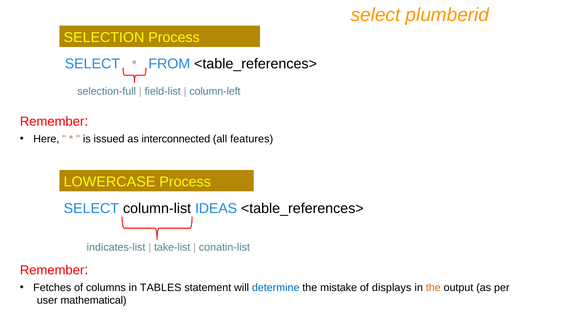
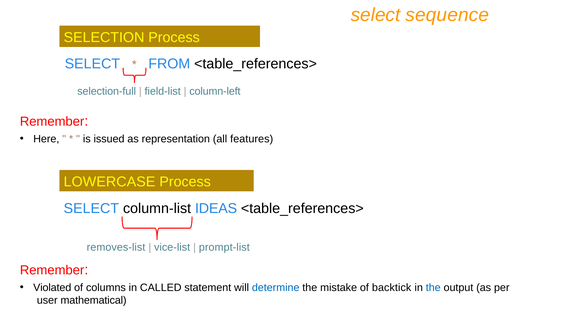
plumberid: plumberid -> sequence
interconnected: interconnected -> representation
indicates-list: indicates-list -> removes-list
take-list: take-list -> vice-list
conatin-list: conatin-list -> prompt-list
Fetches: Fetches -> Violated
TABLES: TABLES -> CALLED
displays: displays -> backtick
the at (433, 287) colour: orange -> blue
